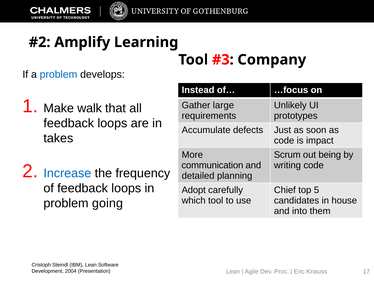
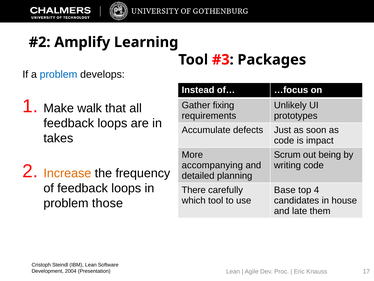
Company: Company -> Packages
large: large -> fixing
communication: communication -> accompanying
Increase colour: blue -> orange
Adopt: Adopt -> There
Chief: Chief -> Base
5: 5 -> 4
going: going -> those
into: into -> late
